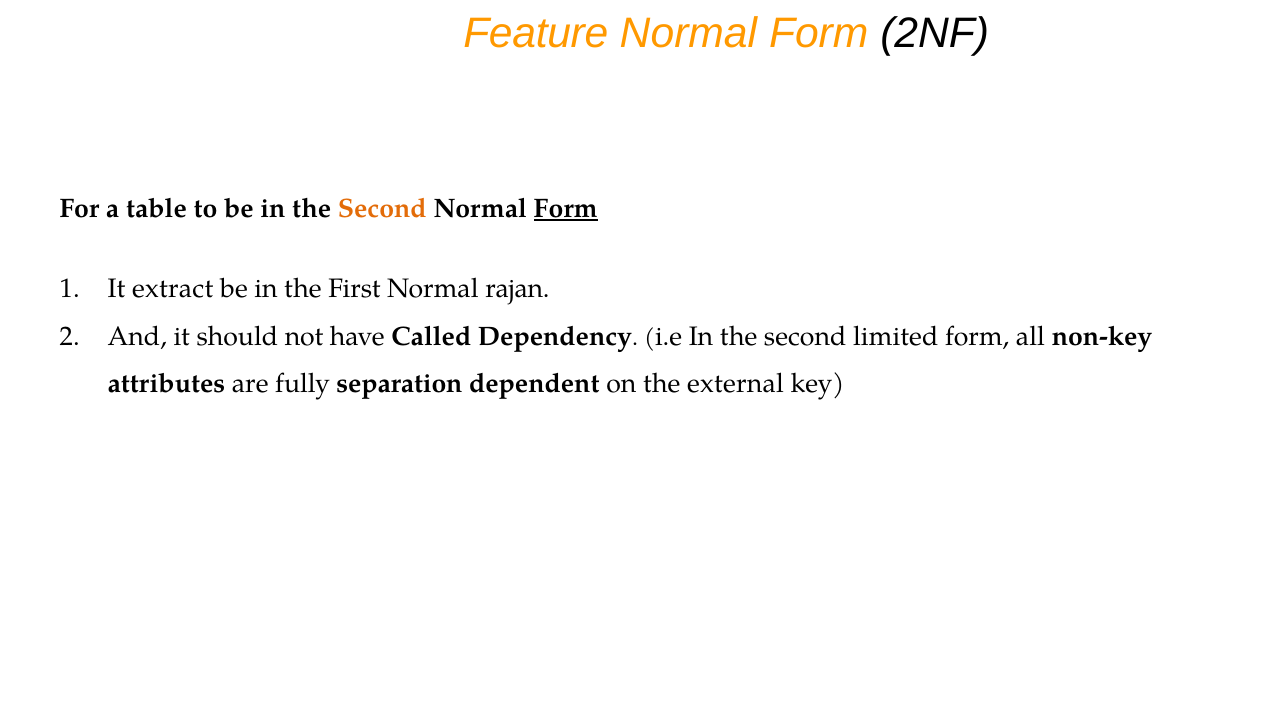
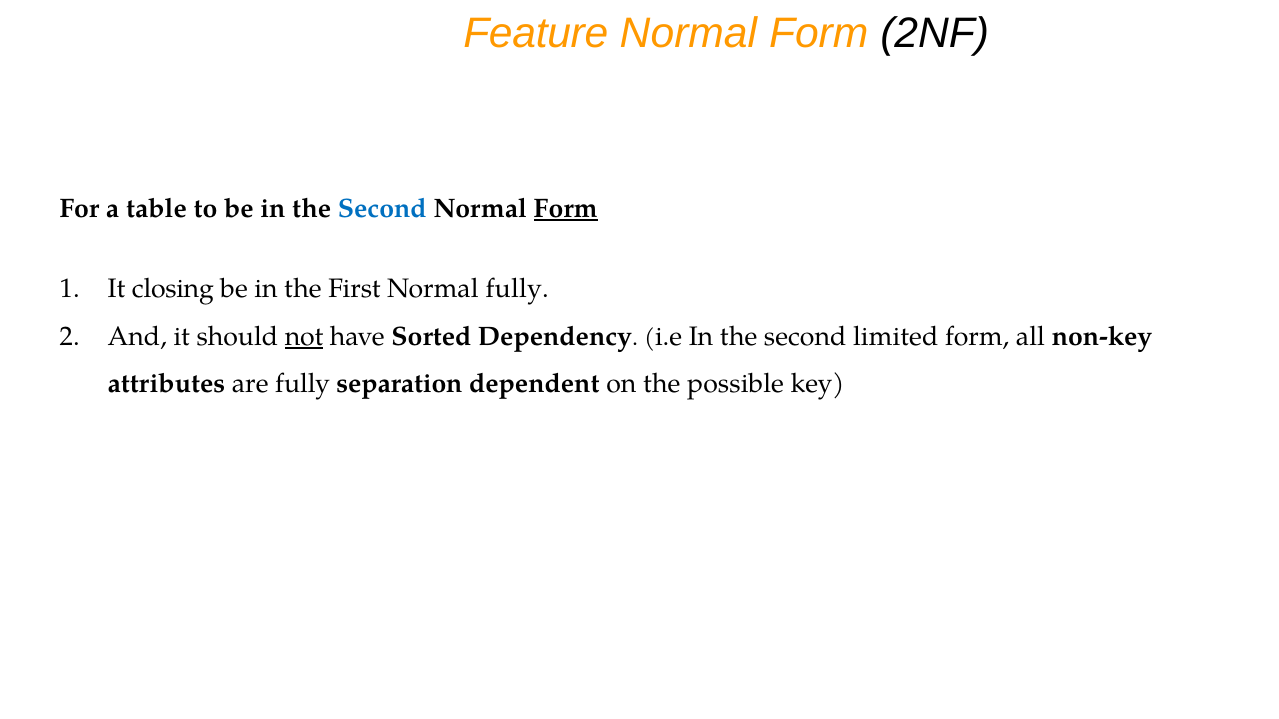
Second at (382, 209) colour: orange -> blue
extract: extract -> closing
Normal rajan: rajan -> fully
not underline: none -> present
Called: Called -> Sorted
external: external -> possible
